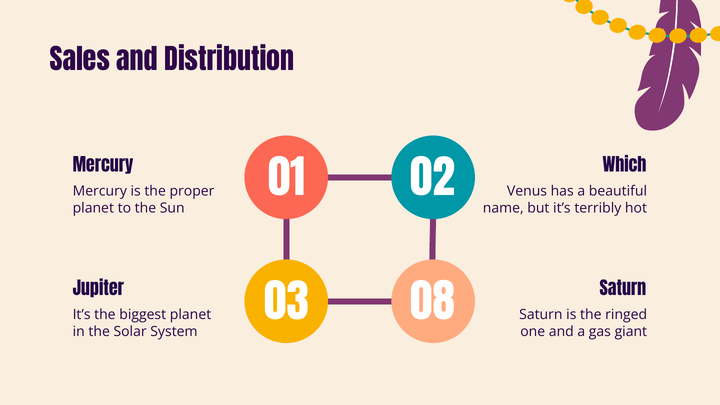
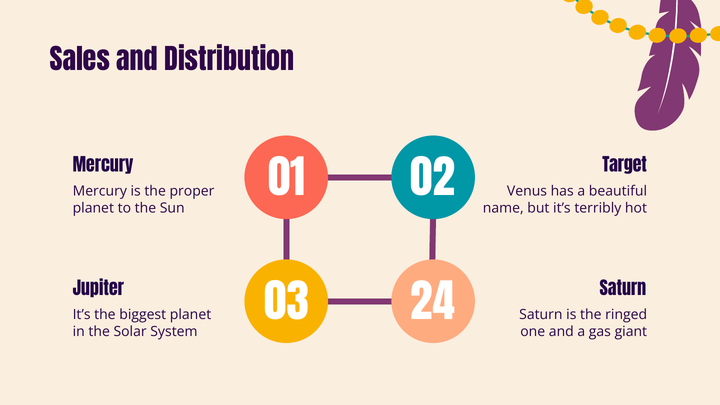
Which: Which -> Target
08: 08 -> 24
